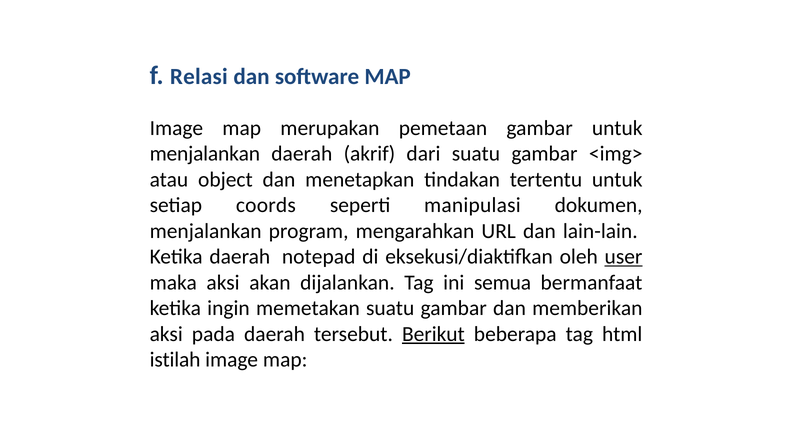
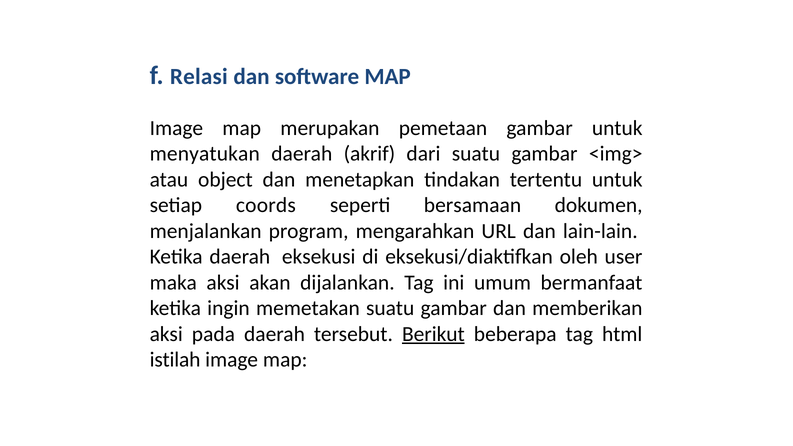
menjalankan at (205, 154): menjalankan -> menyatukan
manipulasi: manipulasi -> bersamaan
notepad: notepad -> eksekusi
user underline: present -> none
semua: semua -> umum
